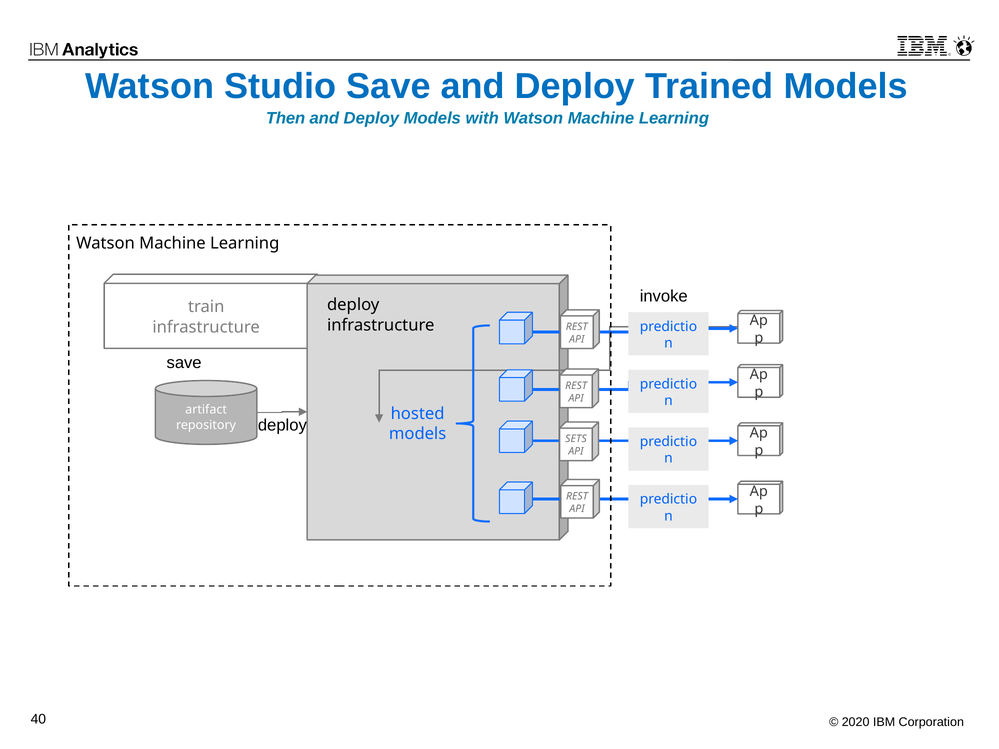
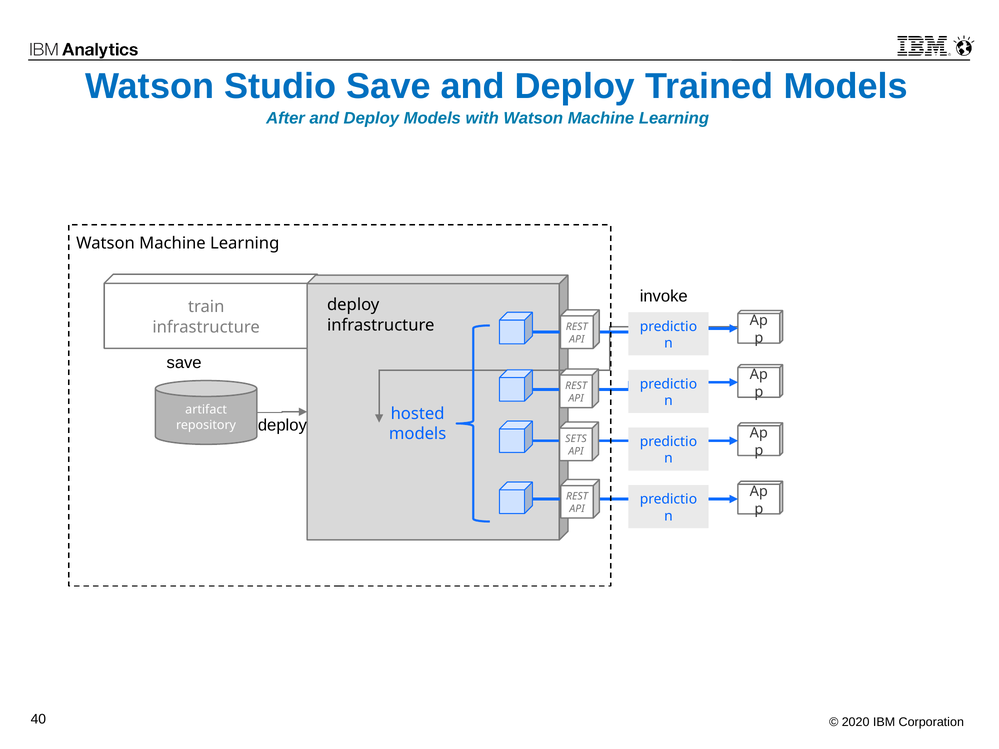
Then: Then -> After
